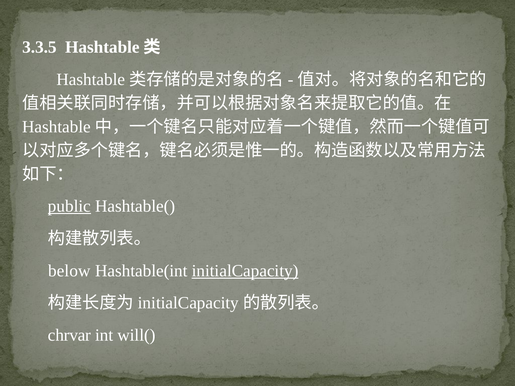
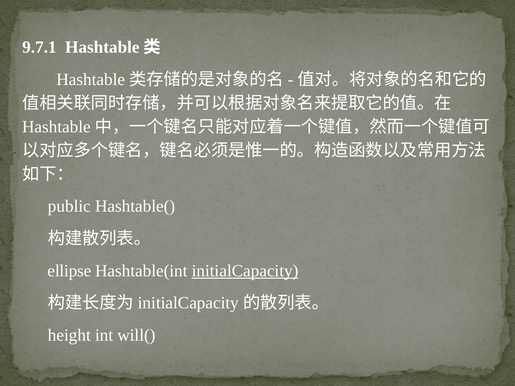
3.3.5: 3.3.5 -> 9.7.1
public underline: present -> none
below: below -> ellipse
chrvar: chrvar -> height
